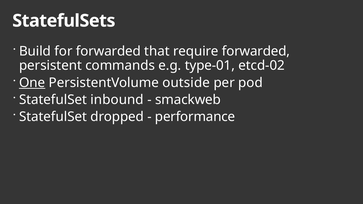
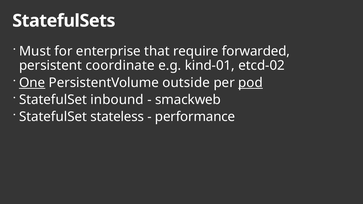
Build: Build -> Must
for forwarded: forwarded -> enterprise
commands: commands -> coordinate
type-01: type-01 -> kind-01
pod underline: none -> present
dropped: dropped -> stateless
